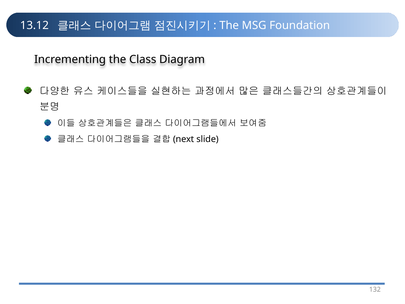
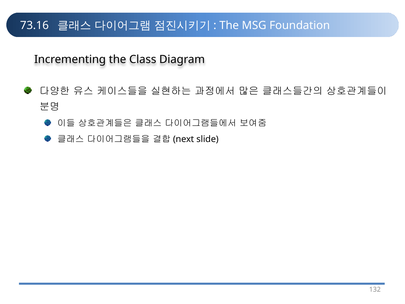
13.12: 13.12 -> 73.16
